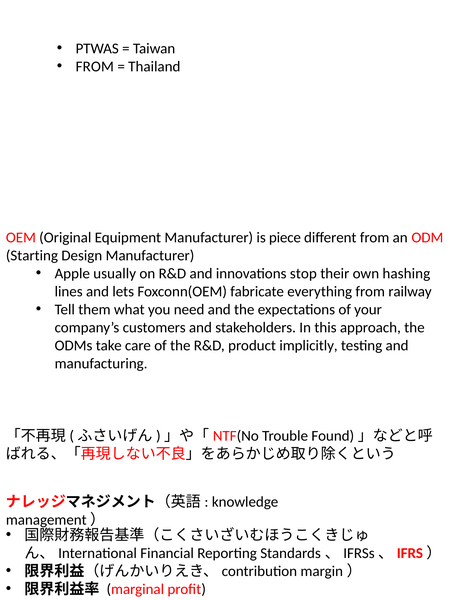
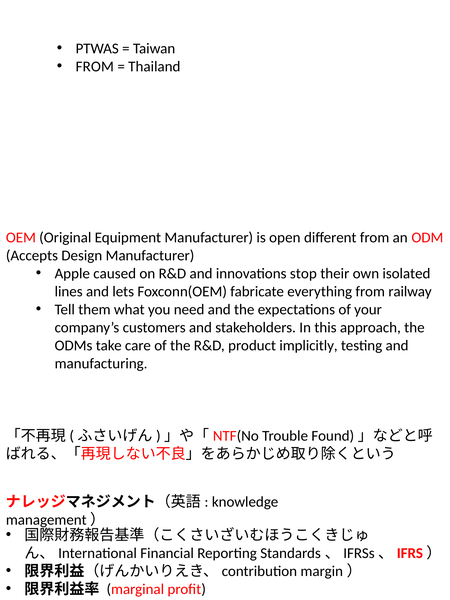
piece: piece -> open
Starting: Starting -> Accepts
usually: usually -> caused
hashing: hashing -> isolated
